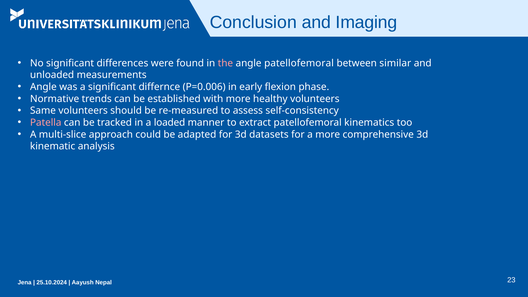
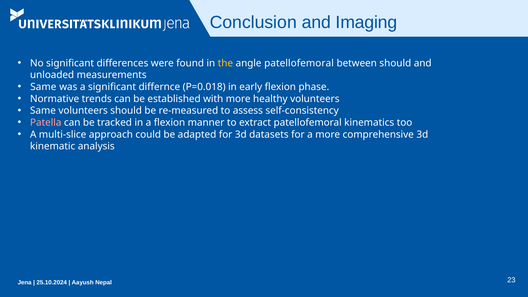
the colour: pink -> yellow
between similar: similar -> should
Angle at (43, 87): Angle -> Same
P=0.006: P=0.006 -> P=0.018
a loaded: loaded -> flexion
